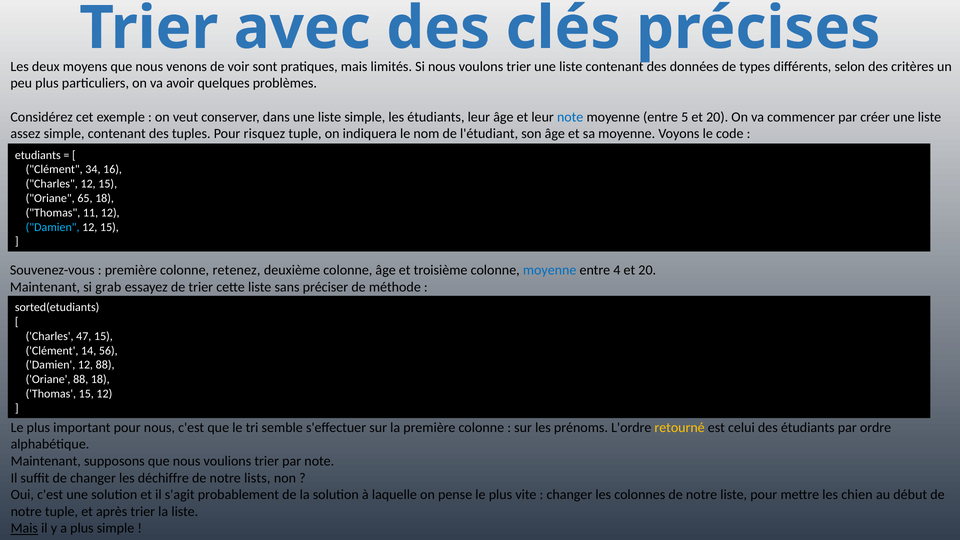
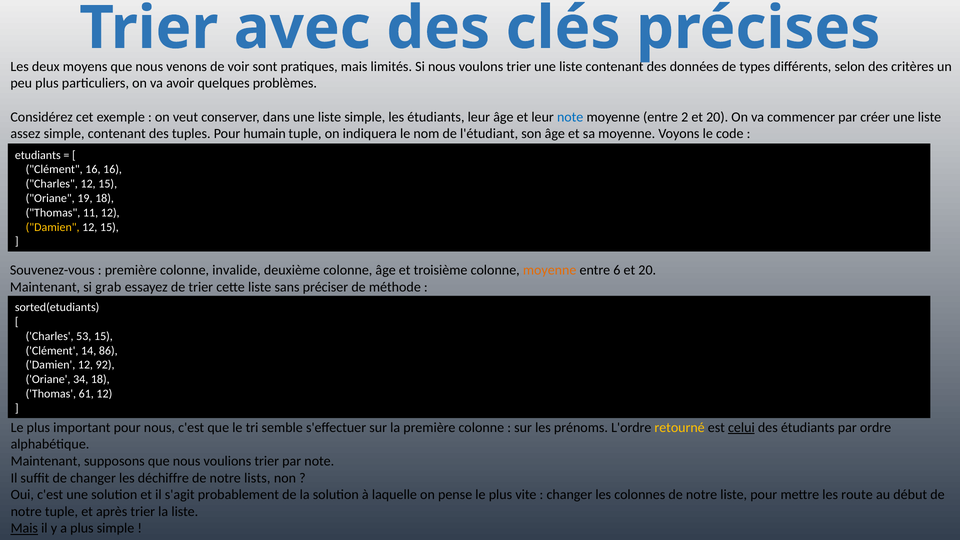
5: 5 -> 2
risquez: risquez -> humain
Clément 34: 34 -> 16
65: 65 -> 19
Damien at (53, 227) colour: light blue -> yellow
retenez: retenez -> invalide
moyenne at (550, 270) colour: blue -> orange
4: 4 -> 6
47: 47 -> 53
56: 56 -> 86
12 88: 88 -> 92
Oriane 88: 88 -> 34
Thomas 15: 15 -> 61
celui underline: none -> present
chien: chien -> route
